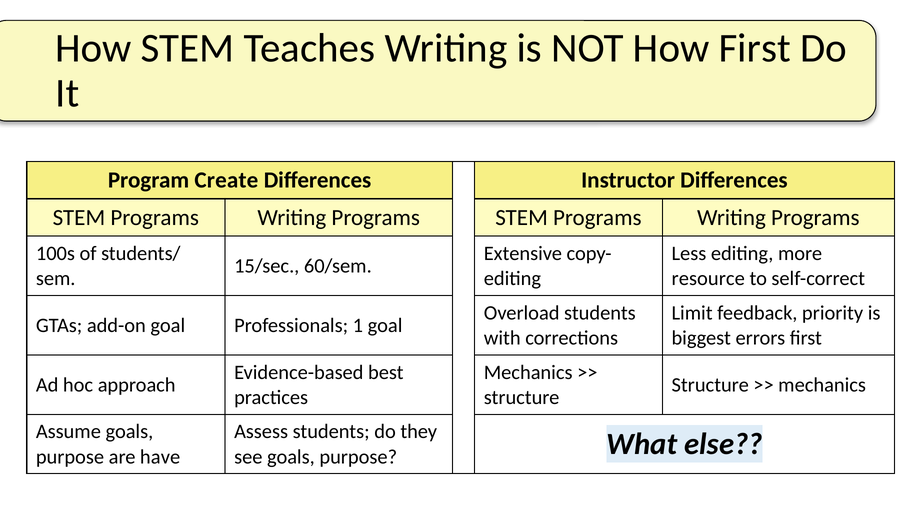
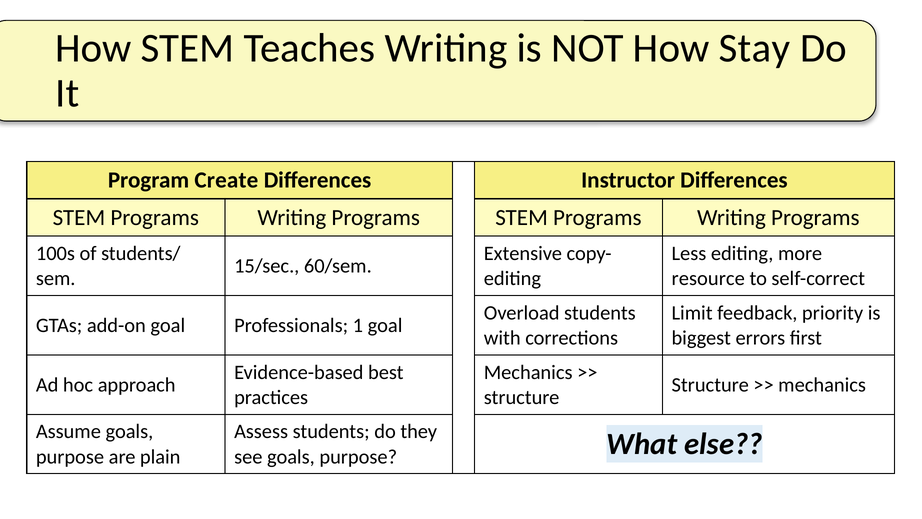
How First: First -> Stay
have: have -> plain
